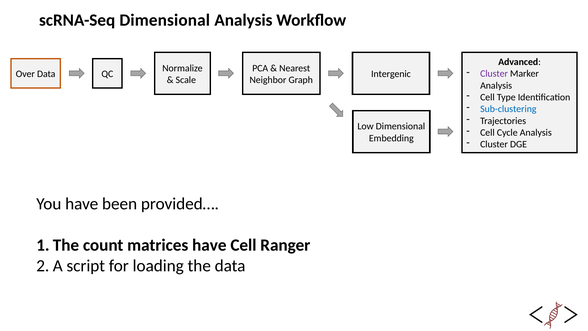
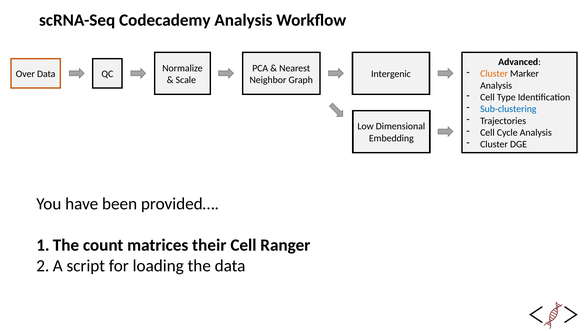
scRNA-Seq Dimensional: Dimensional -> Codecademy
Cluster at (494, 74) colour: purple -> orange
matrices have: have -> their
